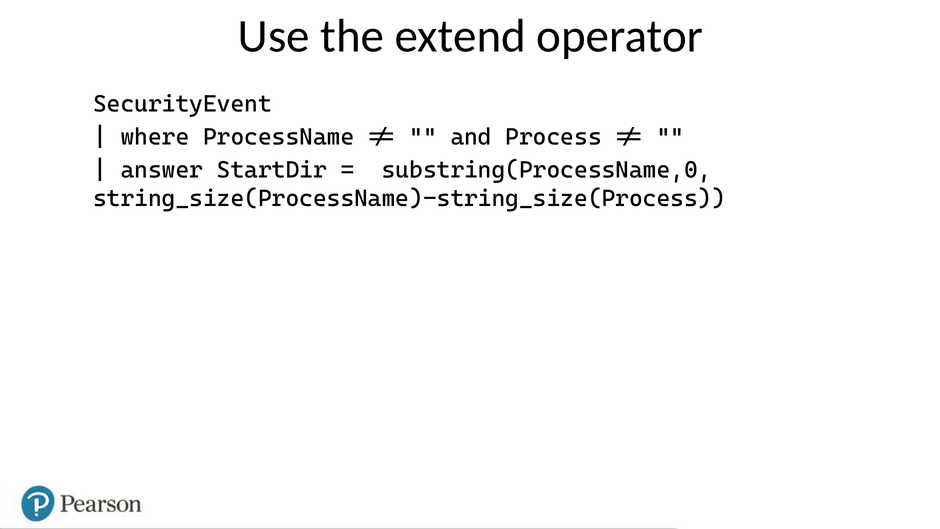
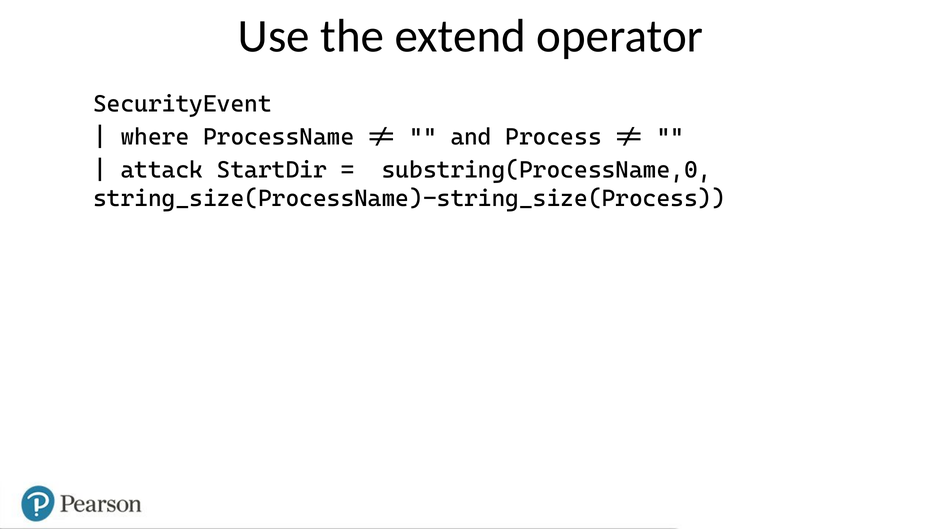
answer: answer -> attack
